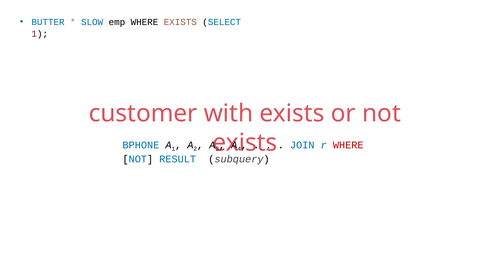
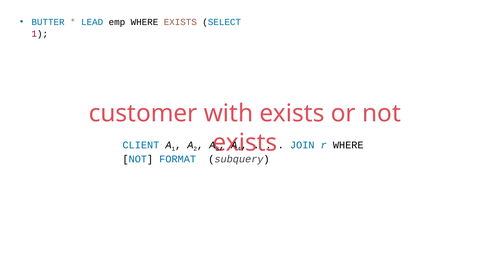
SLOW: SLOW -> LEAD
BPHONE: BPHONE -> CLIENT
WHERE at (348, 145) colour: red -> black
RESULT: RESULT -> FORMAT
